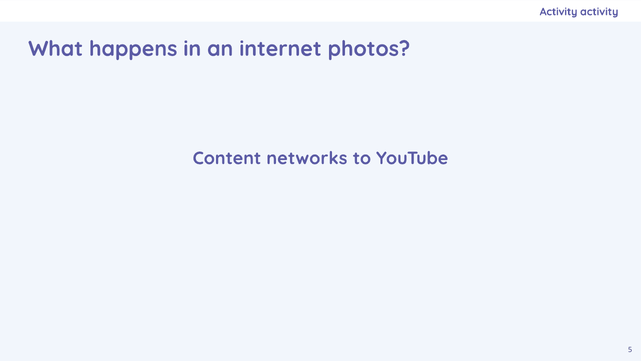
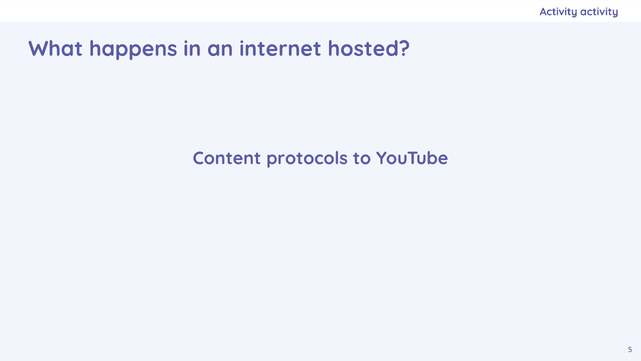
photos: photos -> hosted
networks: networks -> protocols
